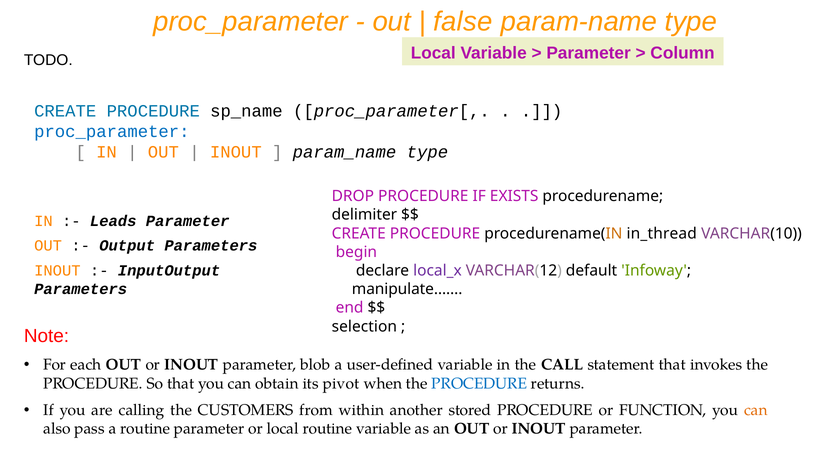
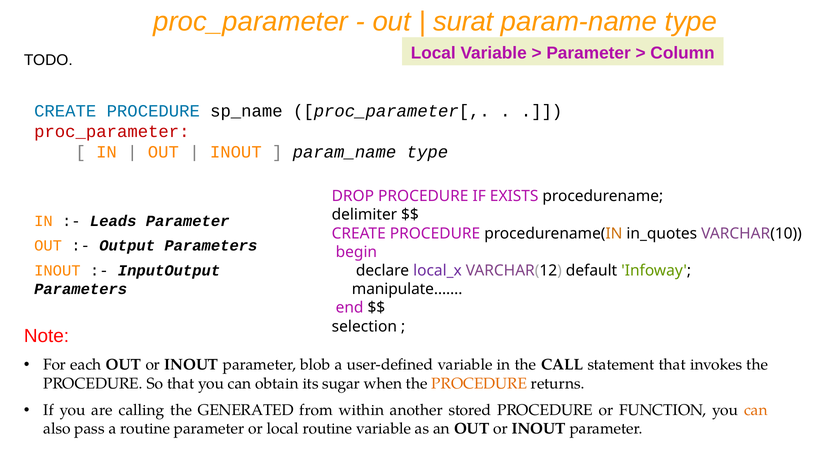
false: false -> surat
proc_parameter at (112, 132) colour: blue -> red
in_thread: in_thread -> in_quotes
pivot: pivot -> sugar
PROCEDURE at (479, 384) colour: blue -> orange
CUSTOMERS: CUSTOMERS -> GENERATED
